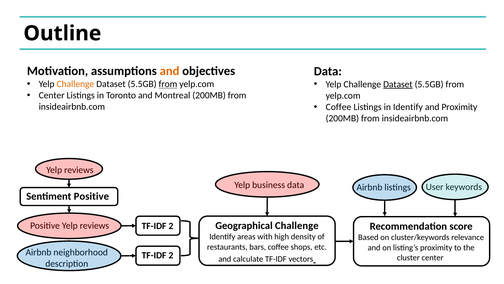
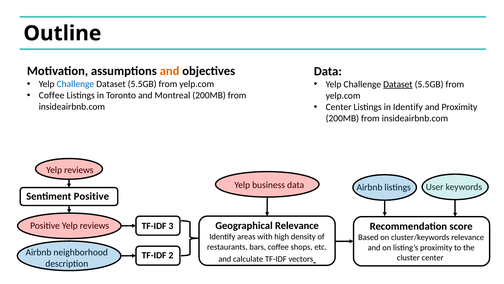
Challenge at (75, 84) colour: orange -> blue
from at (168, 84) underline: present -> none
Center at (52, 95): Center -> Coffee
Coffee at (339, 107): Coffee -> Center
Geographical Challenge: Challenge -> Relevance
2 at (171, 226): 2 -> 3
